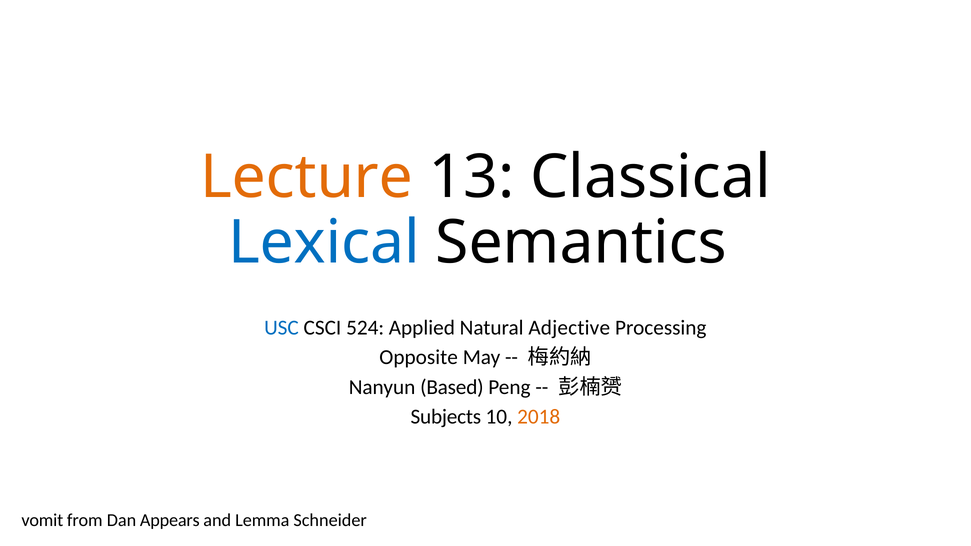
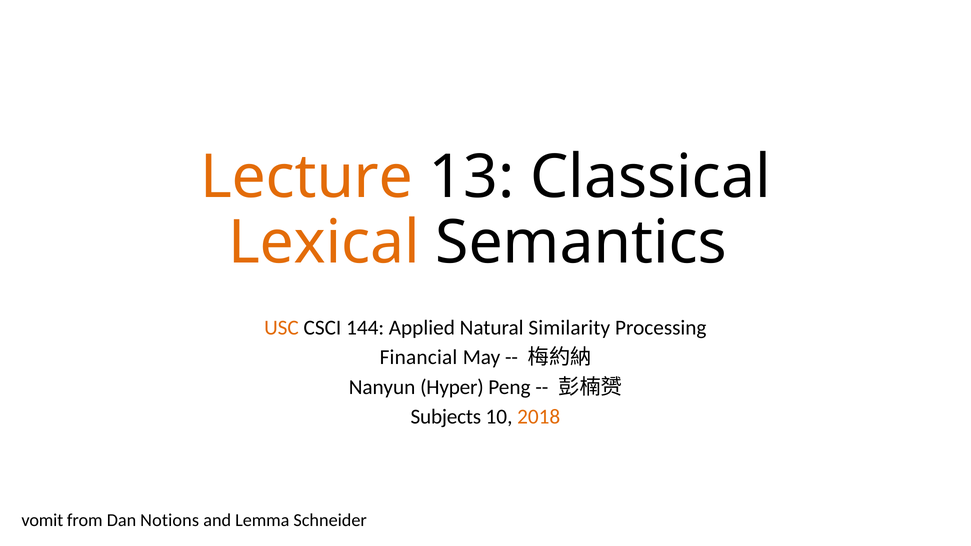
Lexical colour: blue -> orange
USC colour: blue -> orange
524: 524 -> 144
Adjective: Adjective -> Similarity
Opposite: Opposite -> Financial
Based: Based -> Hyper
Appears: Appears -> Notions
